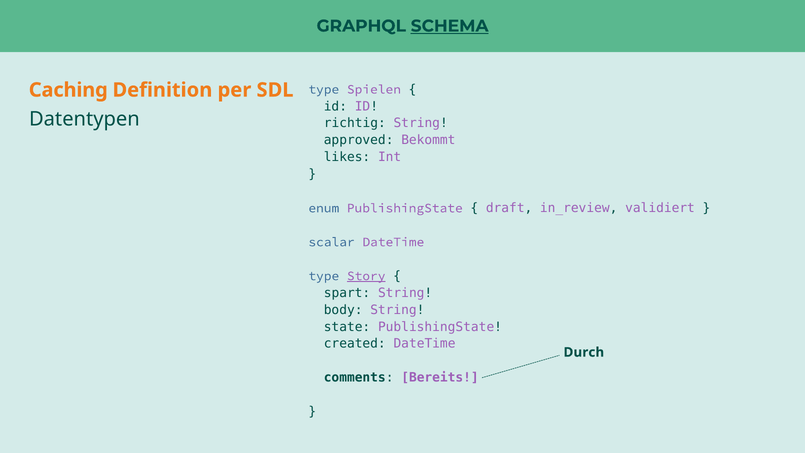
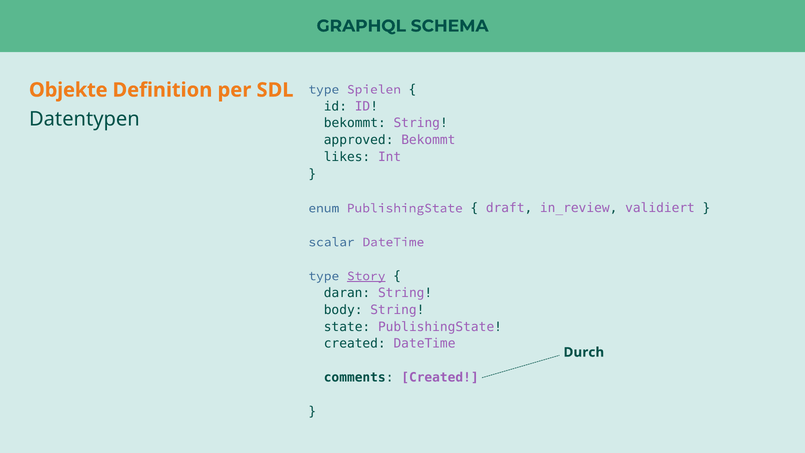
SCHEMA underline: present -> none
Caching: Caching -> Objekte
richtig at (355, 123): richtig -> bekommt
spart: spart -> daran
comments Bereits: Bereits -> Created
